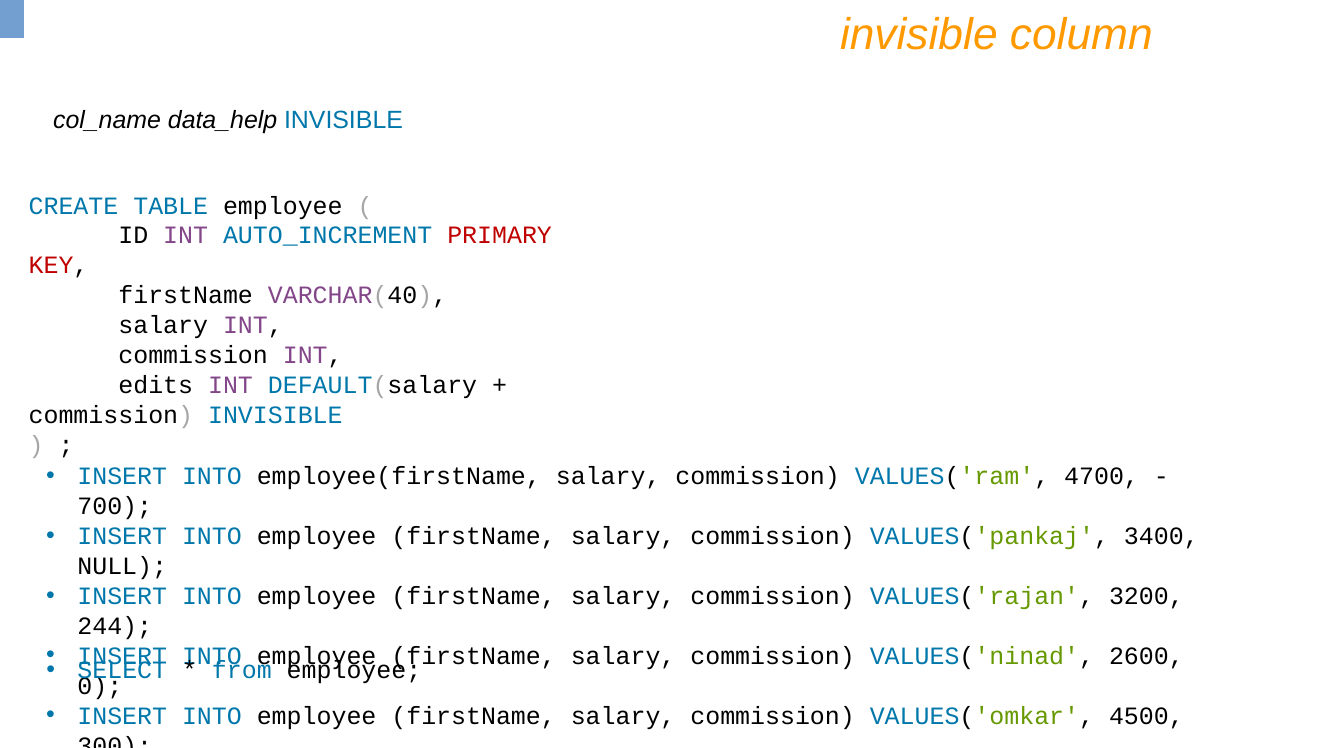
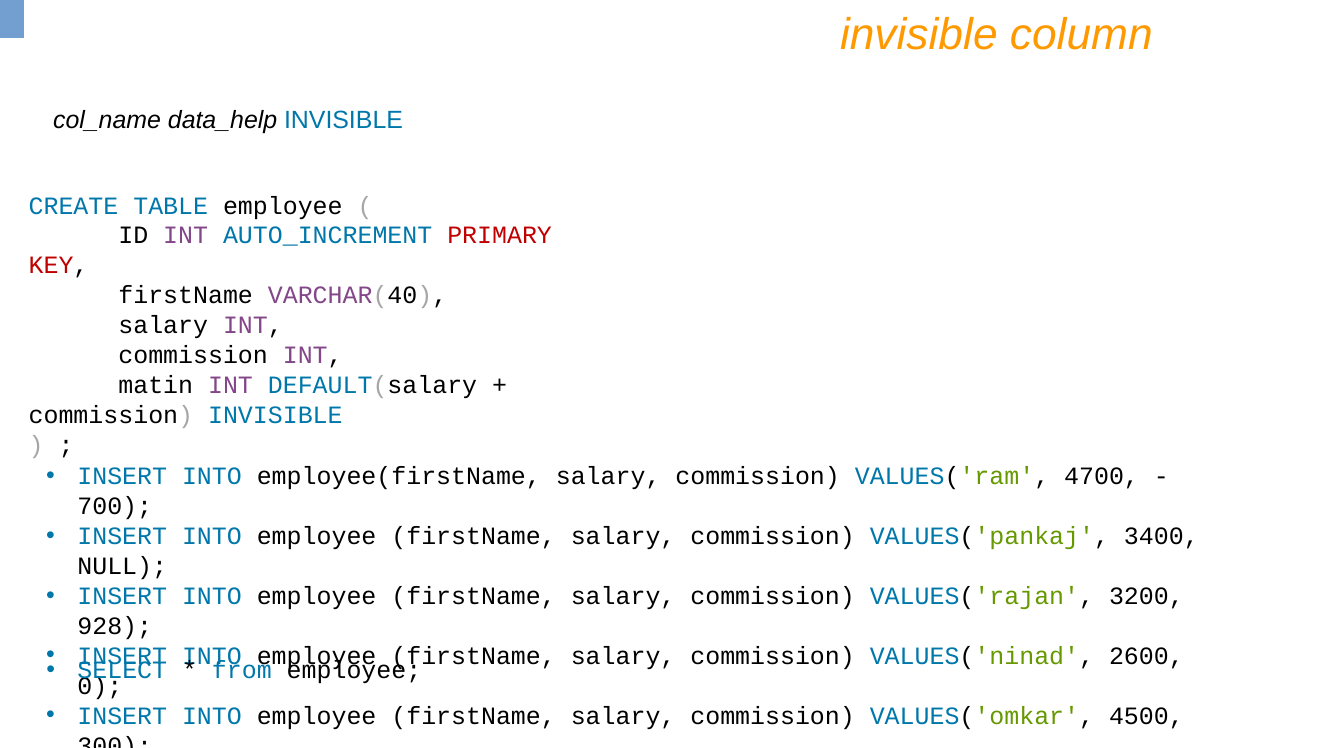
edits: edits -> matin
244: 244 -> 928
